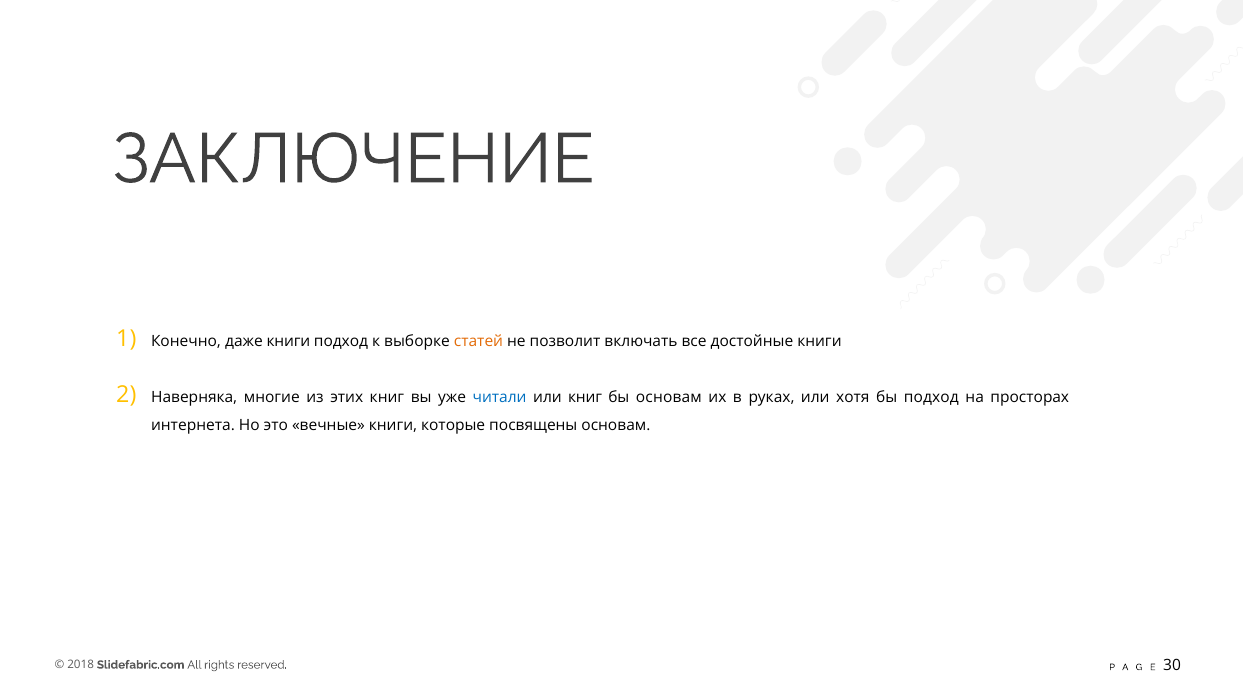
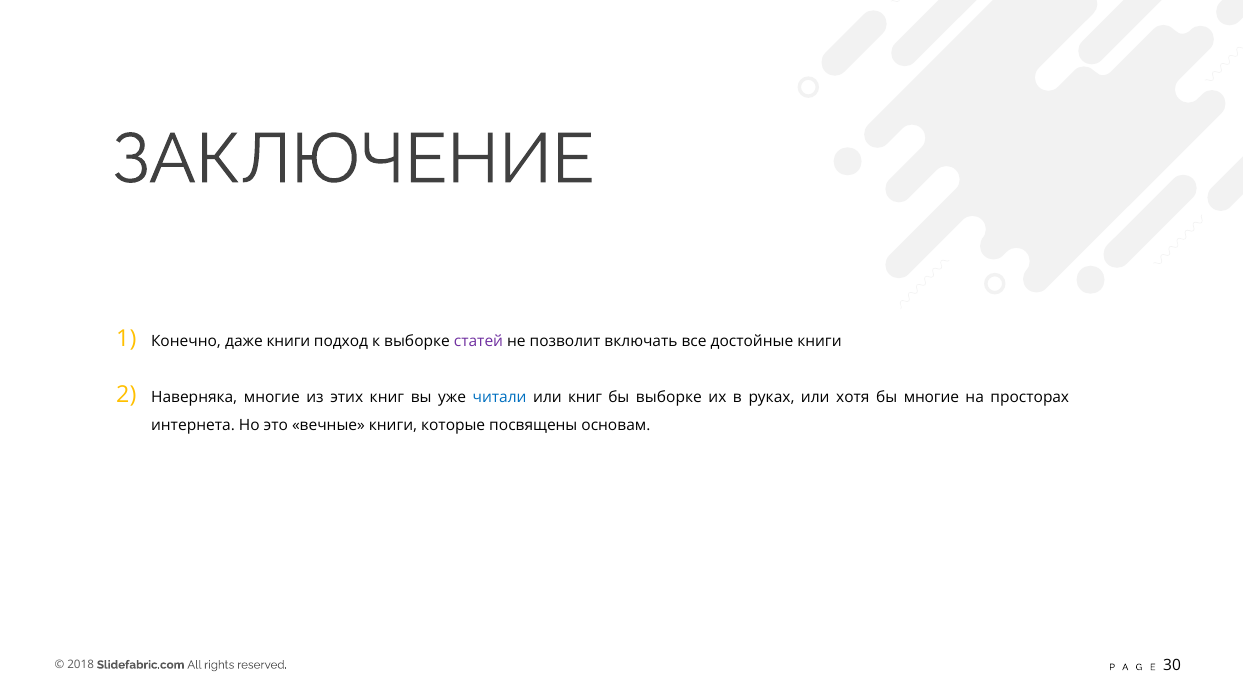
статей colour: orange -> purple
бы основам: основам -> выборке
бы подход: подход -> многие
